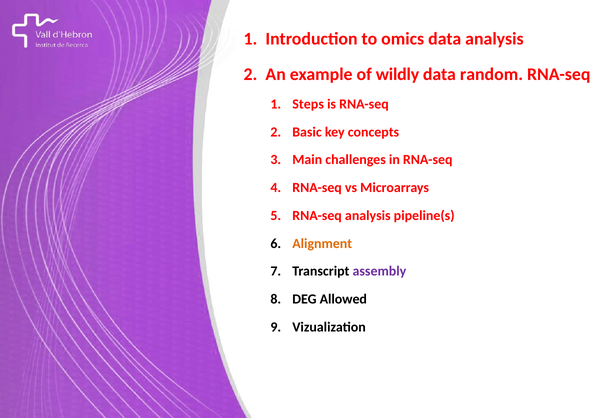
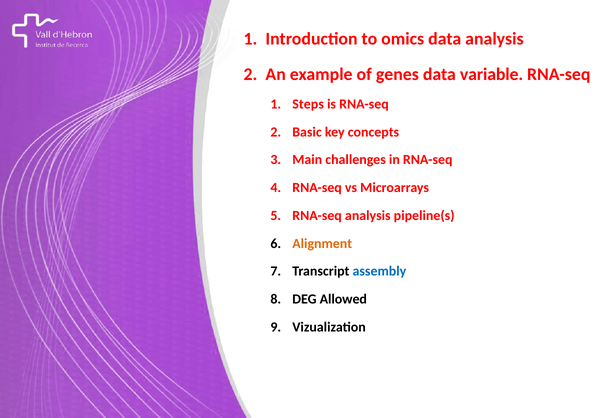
wildly: wildly -> genes
random: random -> variable
assembly colour: purple -> blue
